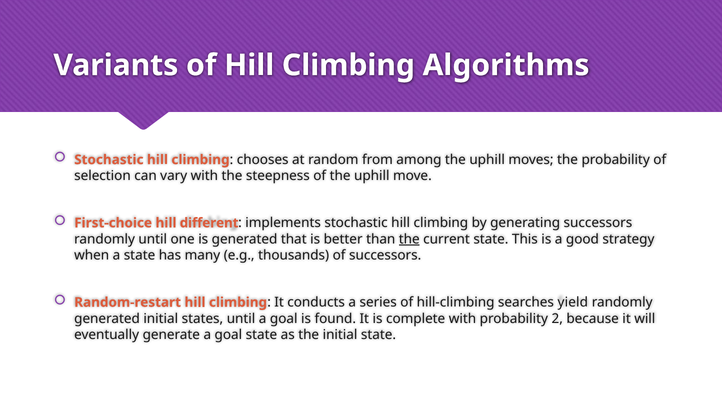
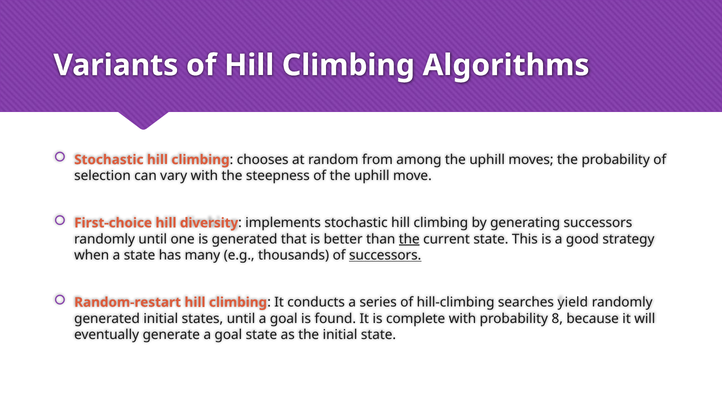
different: different -> diversity
successors at (385, 255) underline: none -> present
2: 2 -> 8
